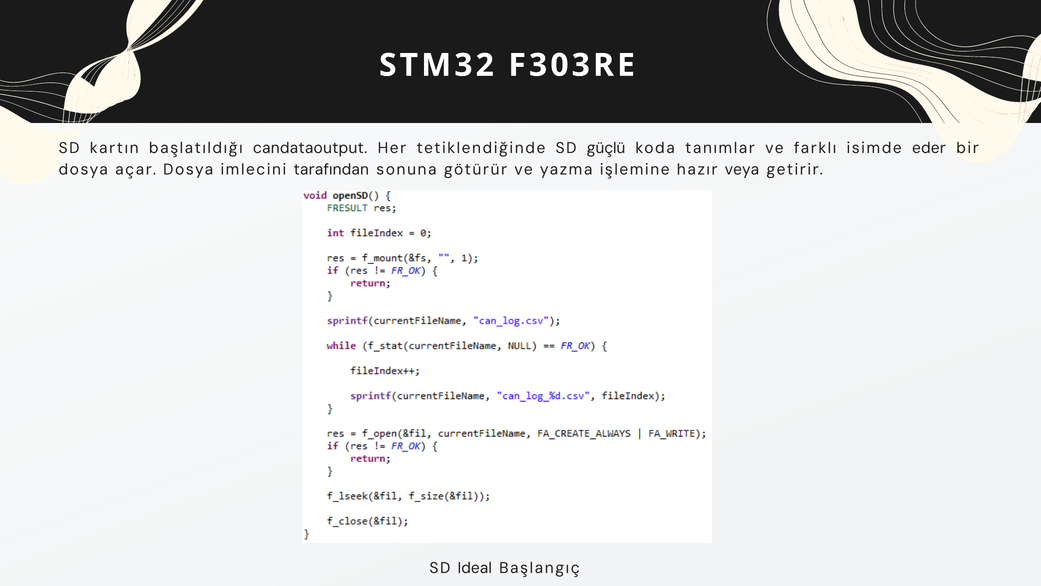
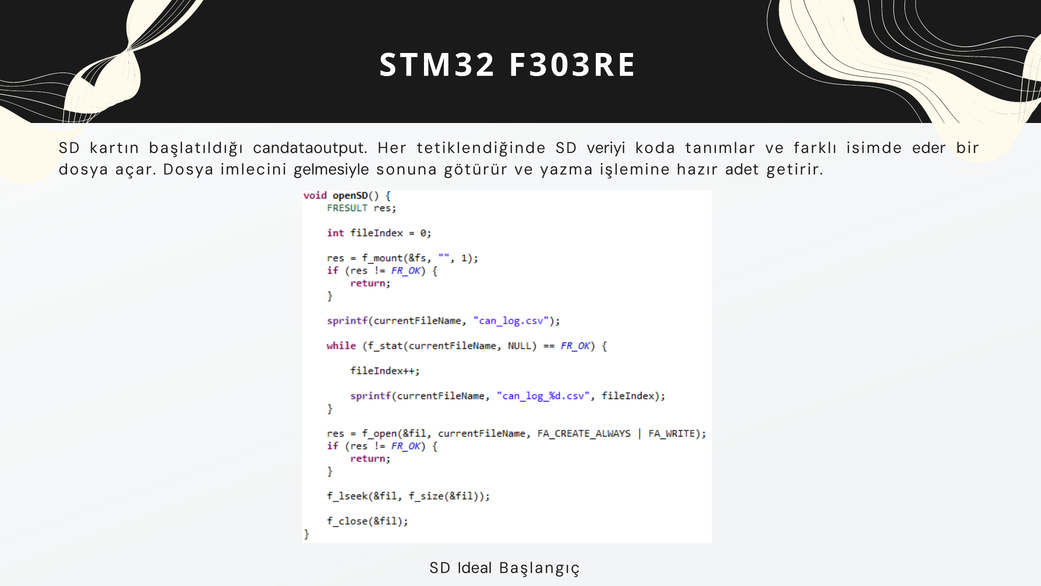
güçlü: güçlü -> veriyi
tarafından: tarafından -> gelmesiyle
veya: veya -> adet
